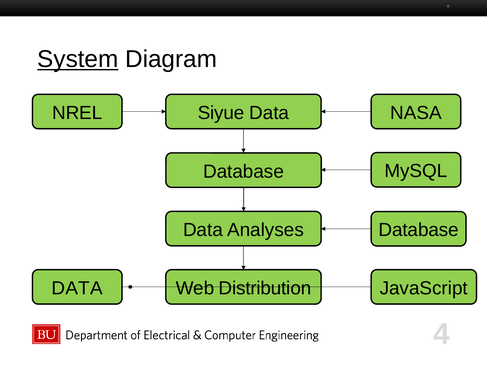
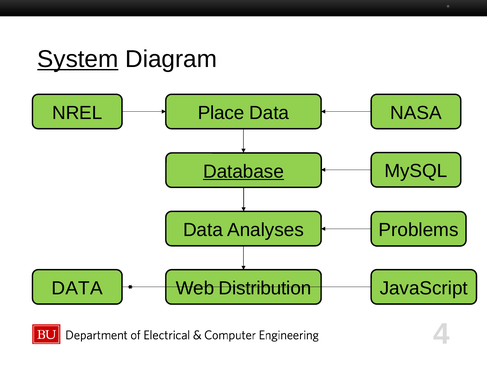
Siyue: Siyue -> Place
Database at (244, 172) underline: none -> present
Database at (419, 230): Database -> Problems
